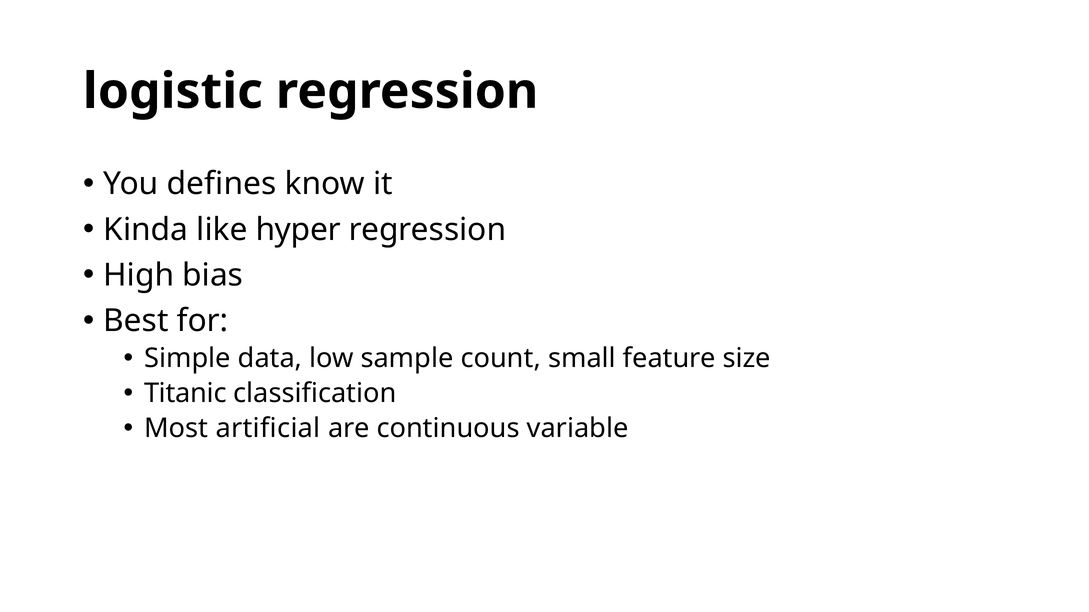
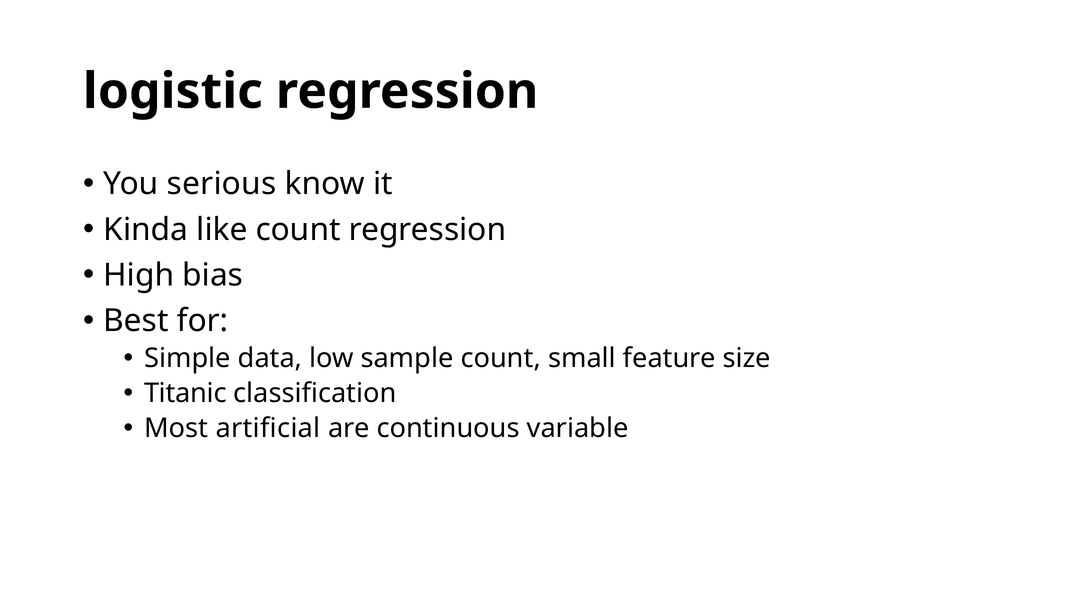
defines: defines -> serious
like hyper: hyper -> count
